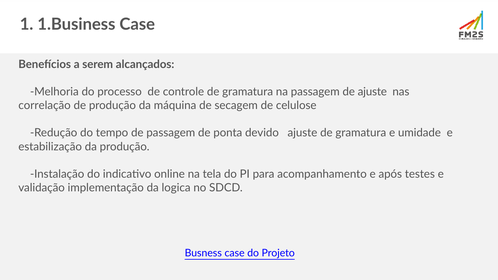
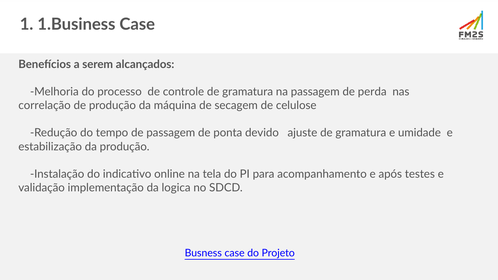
de ajuste: ajuste -> perda
